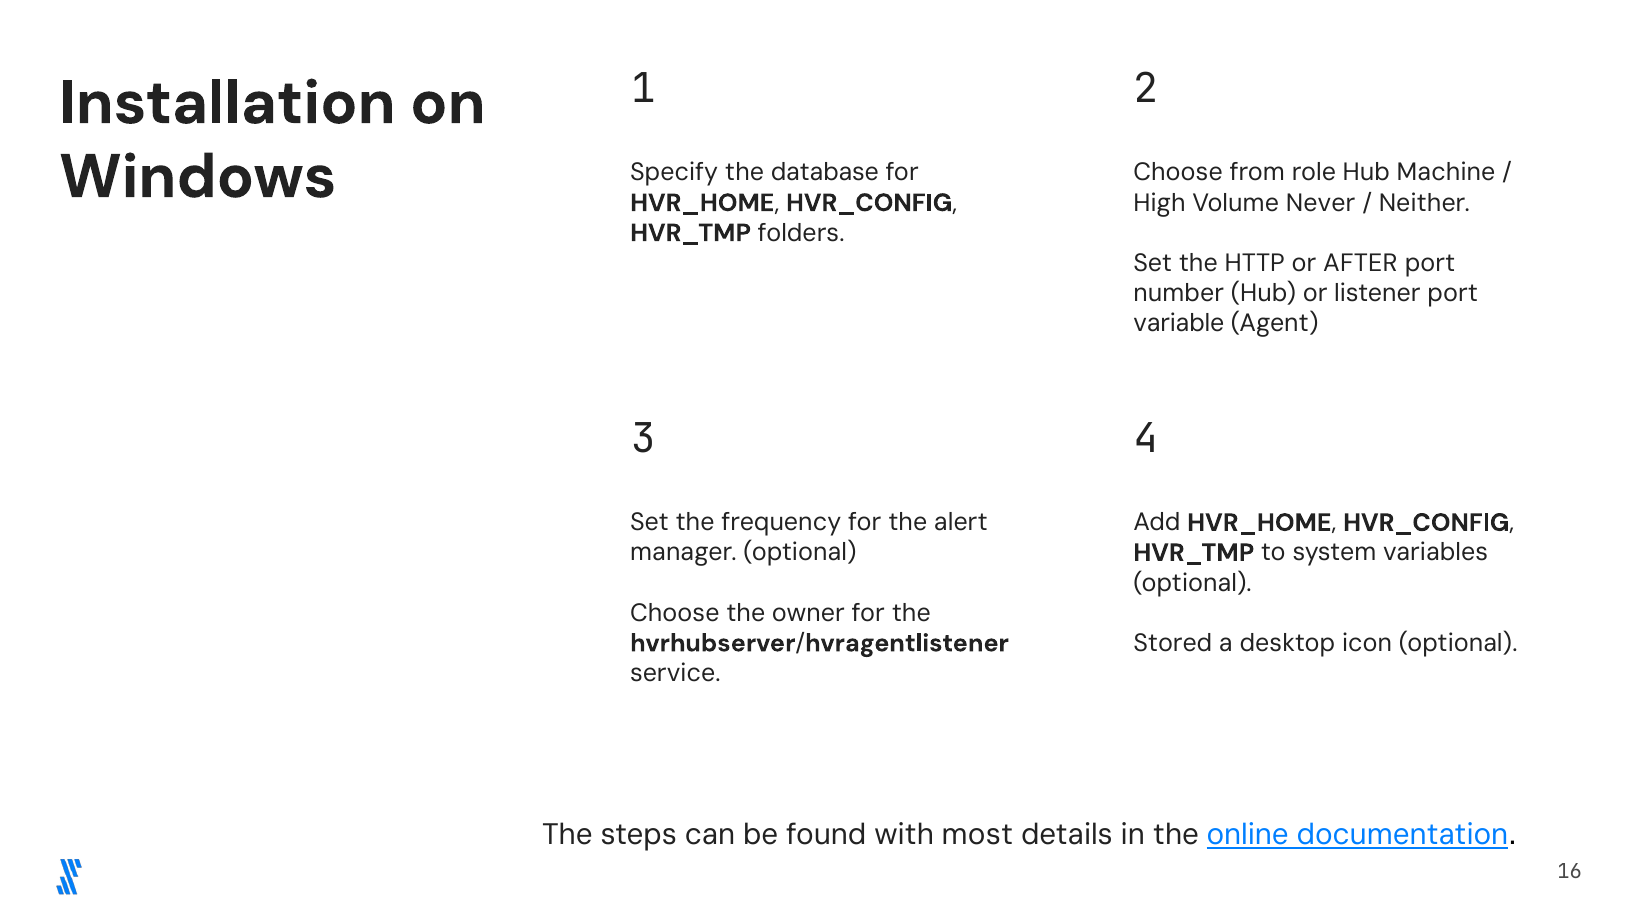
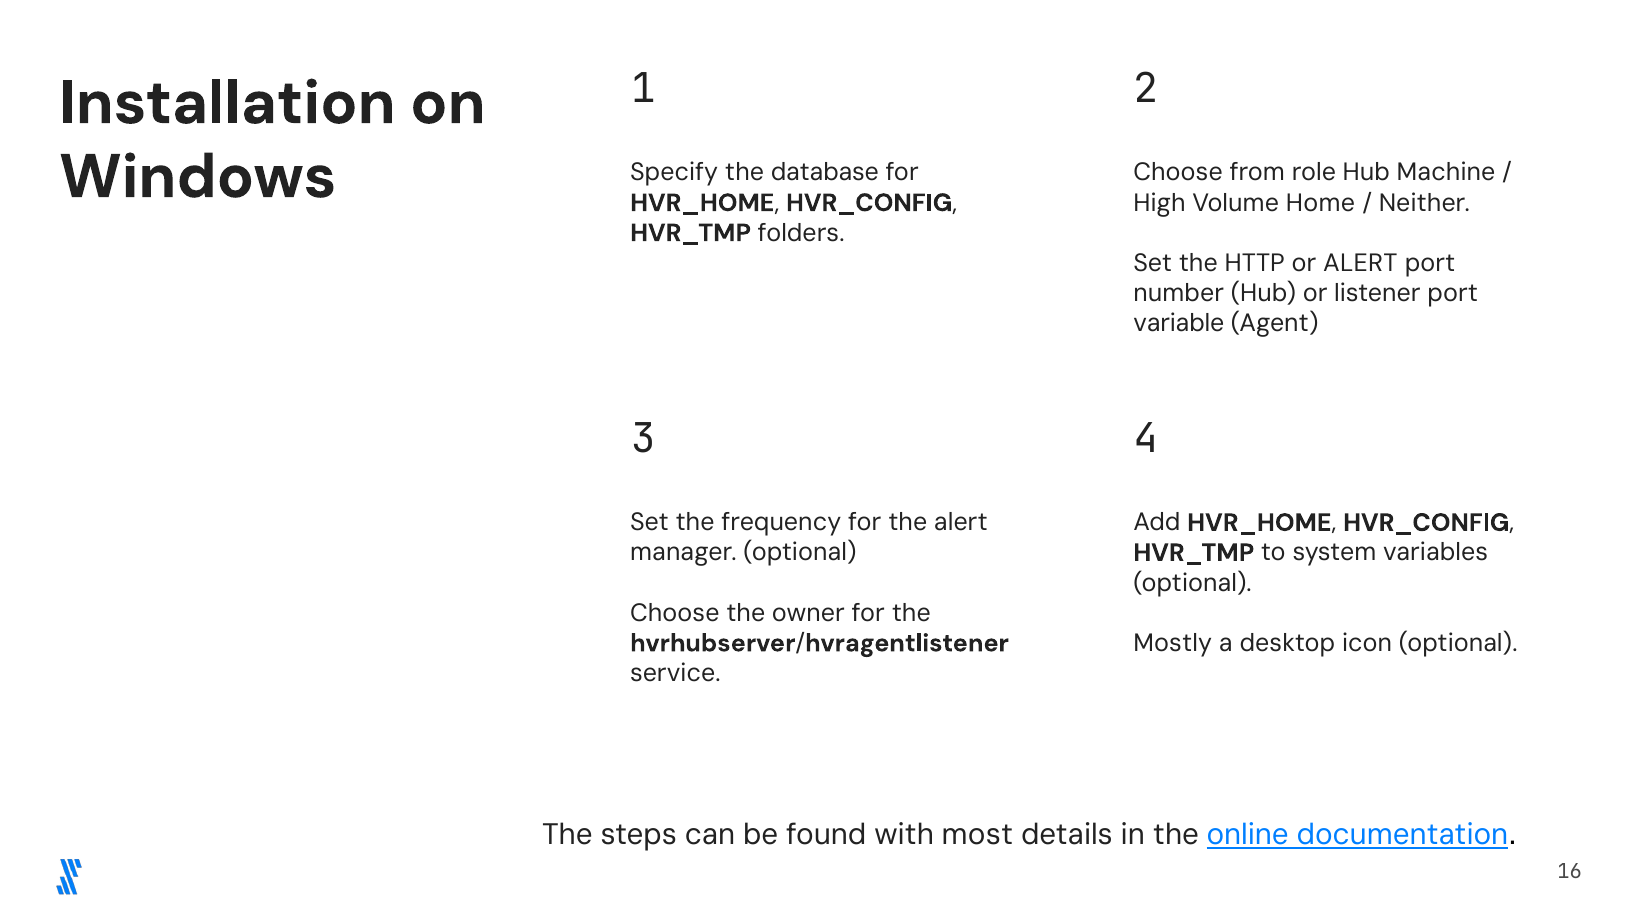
Never: Never -> Home
or AFTER: AFTER -> ALERT
Stored: Stored -> Mostly
